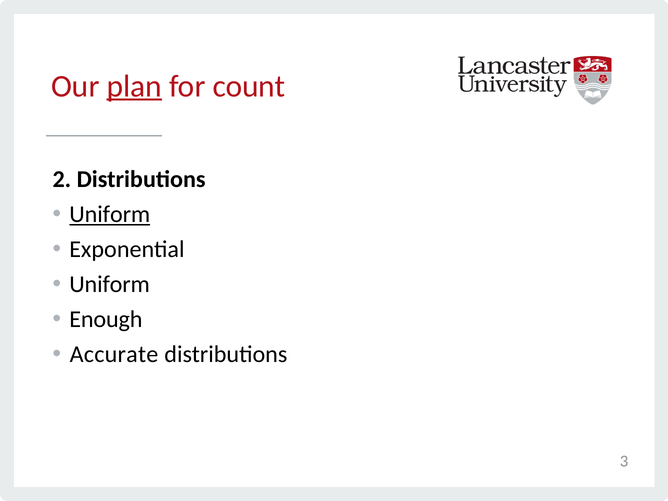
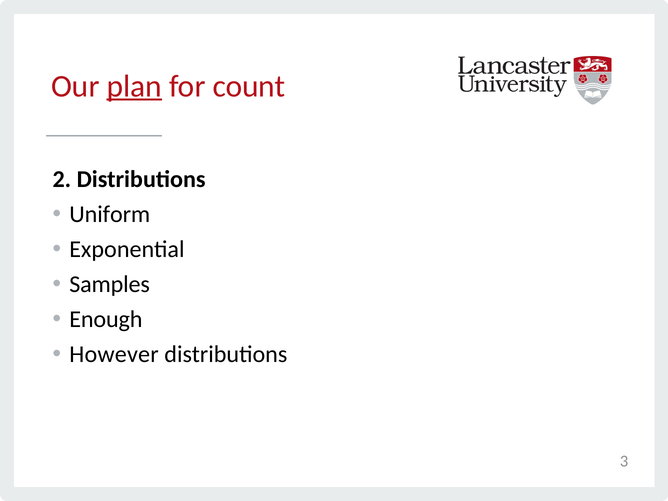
Uniform at (110, 214) underline: present -> none
Uniform at (110, 284): Uniform -> Samples
Accurate: Accurate -> However
